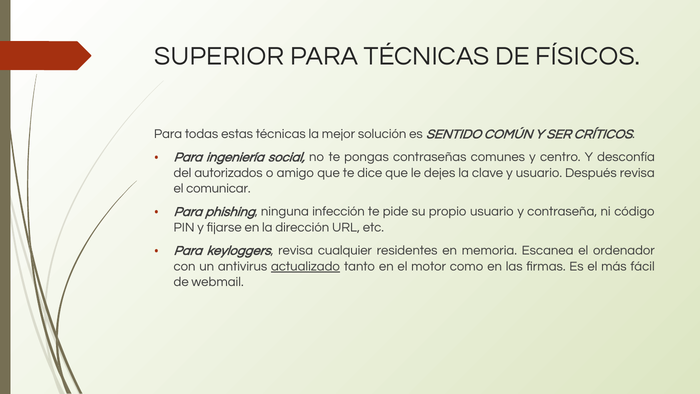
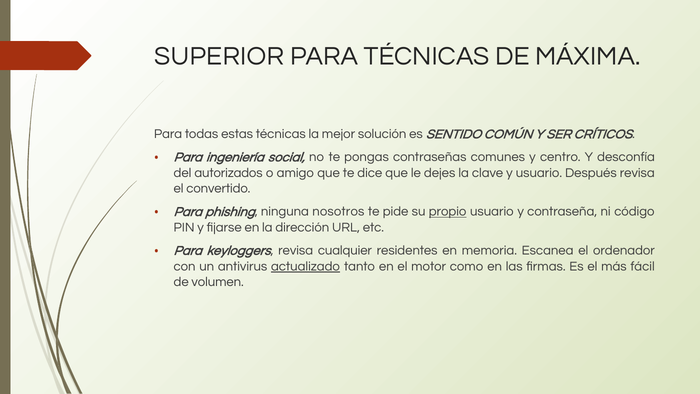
FÍSICOS: FÍSICOS -> MÁXIMA
comunicar: comunicar -> convertido
infección: infección -> nosotros
propio underline: none -> present
webmail: webmail -> volumen
